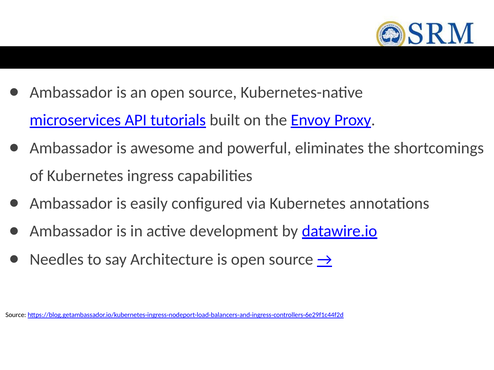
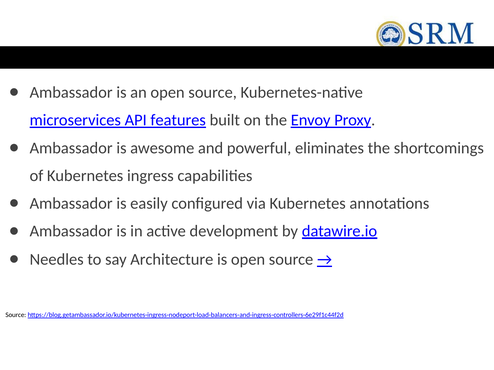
tutorials: tutorials -> features
